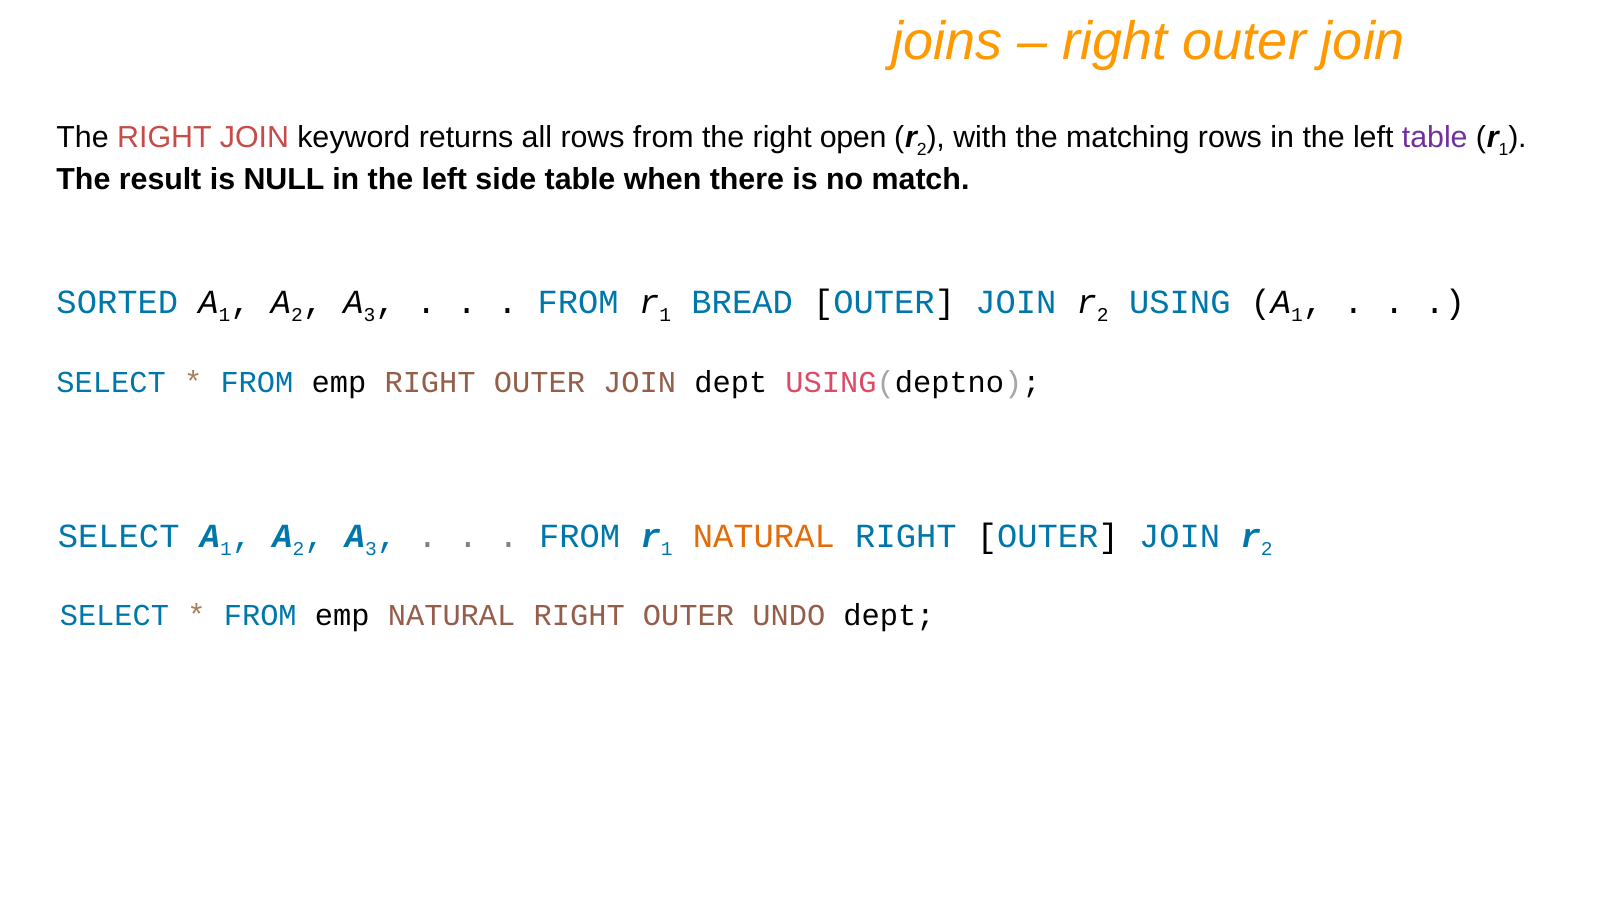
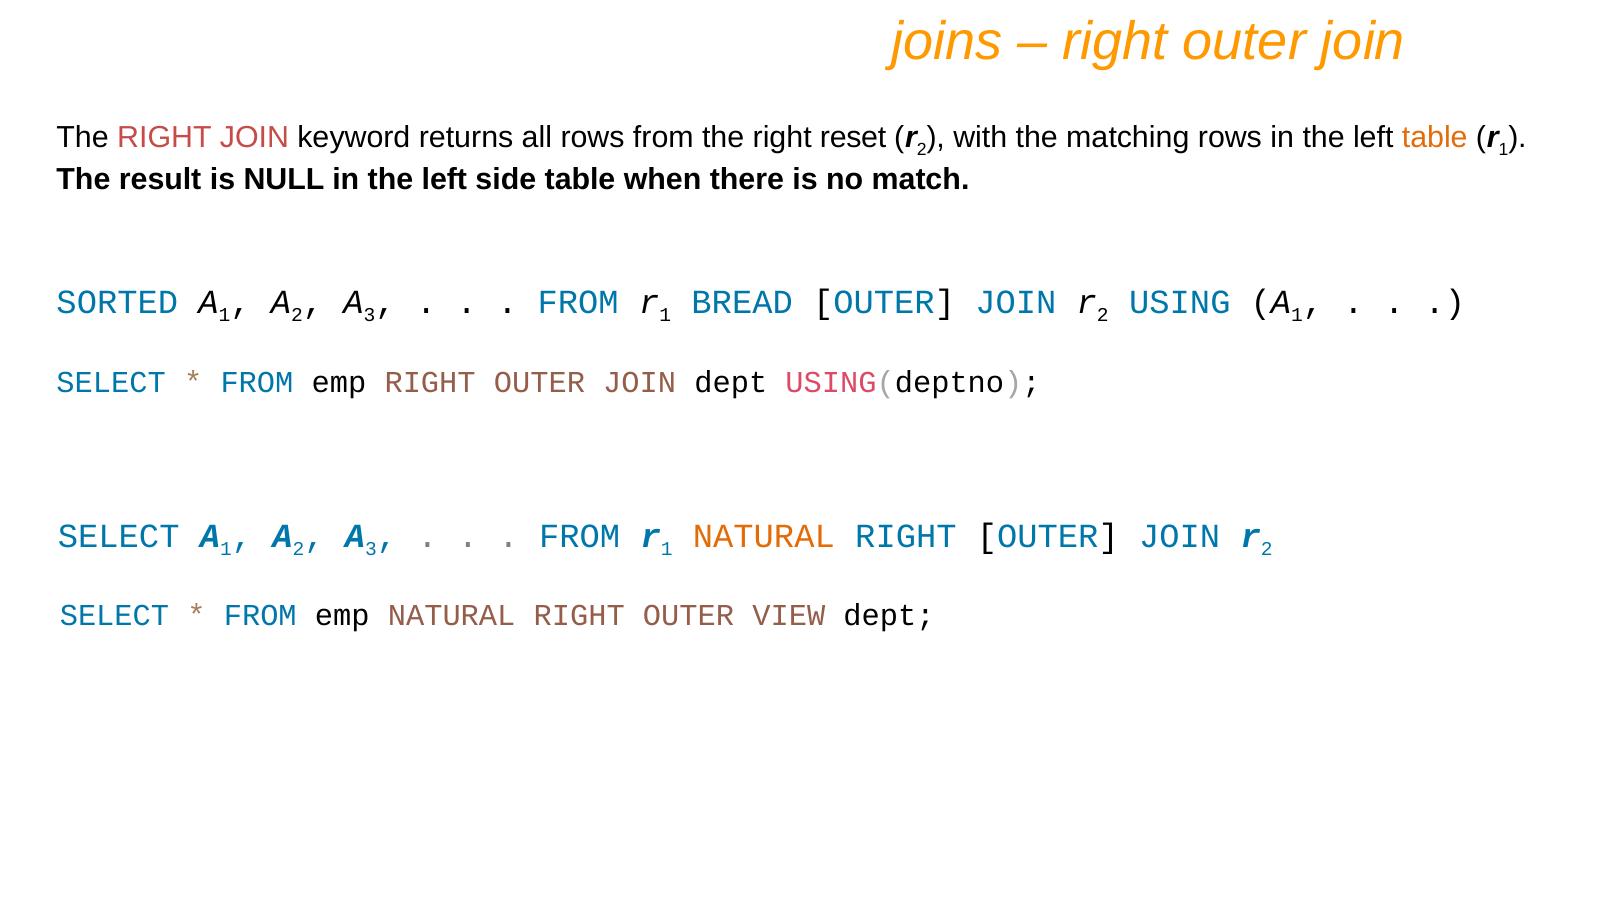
open: open -> reset
table at (1435, 138) colour: purple -> orange
UNDO: UNDO -> VIEW
